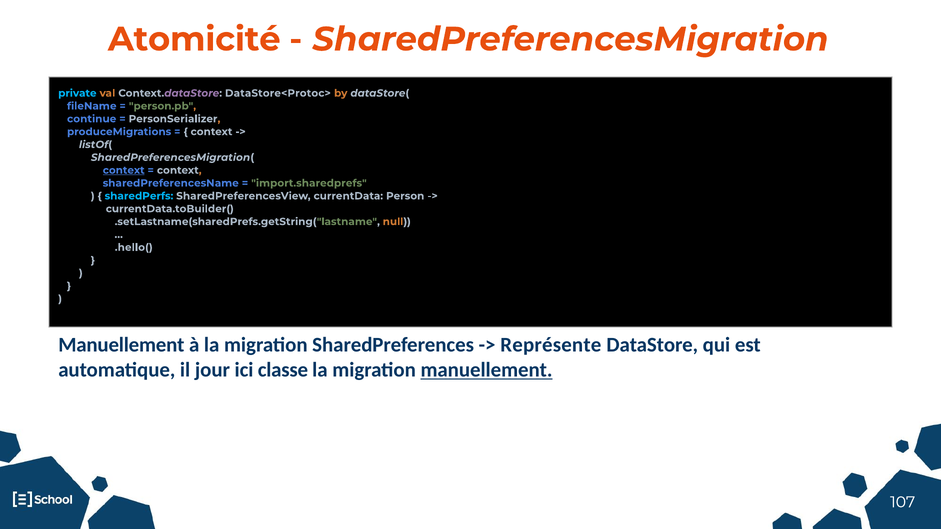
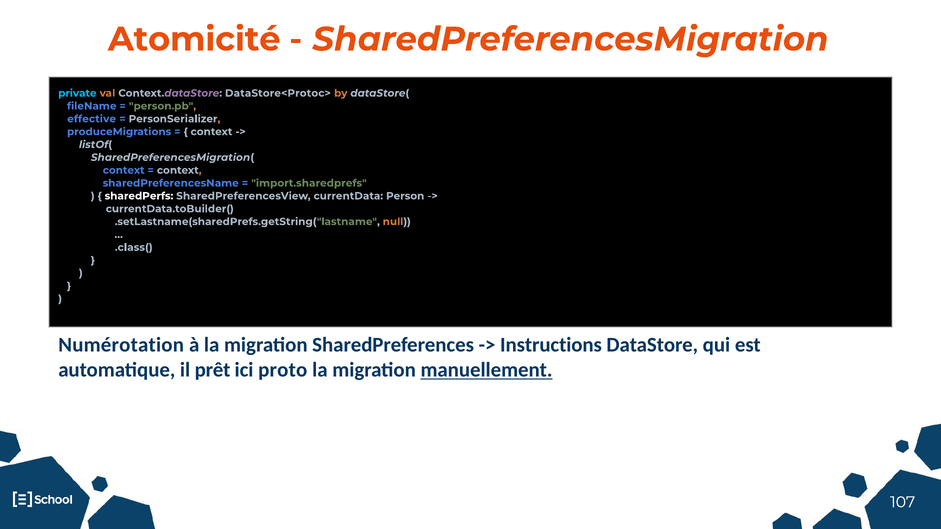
continue: continue -> effective
context at (124, 170) underline: present -> none
sharedPerfs colour: light blue -> white
.hello(: .hello( -> .class(
Manuellement at (121, 345): Manuellement -> Numérotation
Représente: Représente -> Instructions
jour: jour -> prêt
classe: classe -> proto
